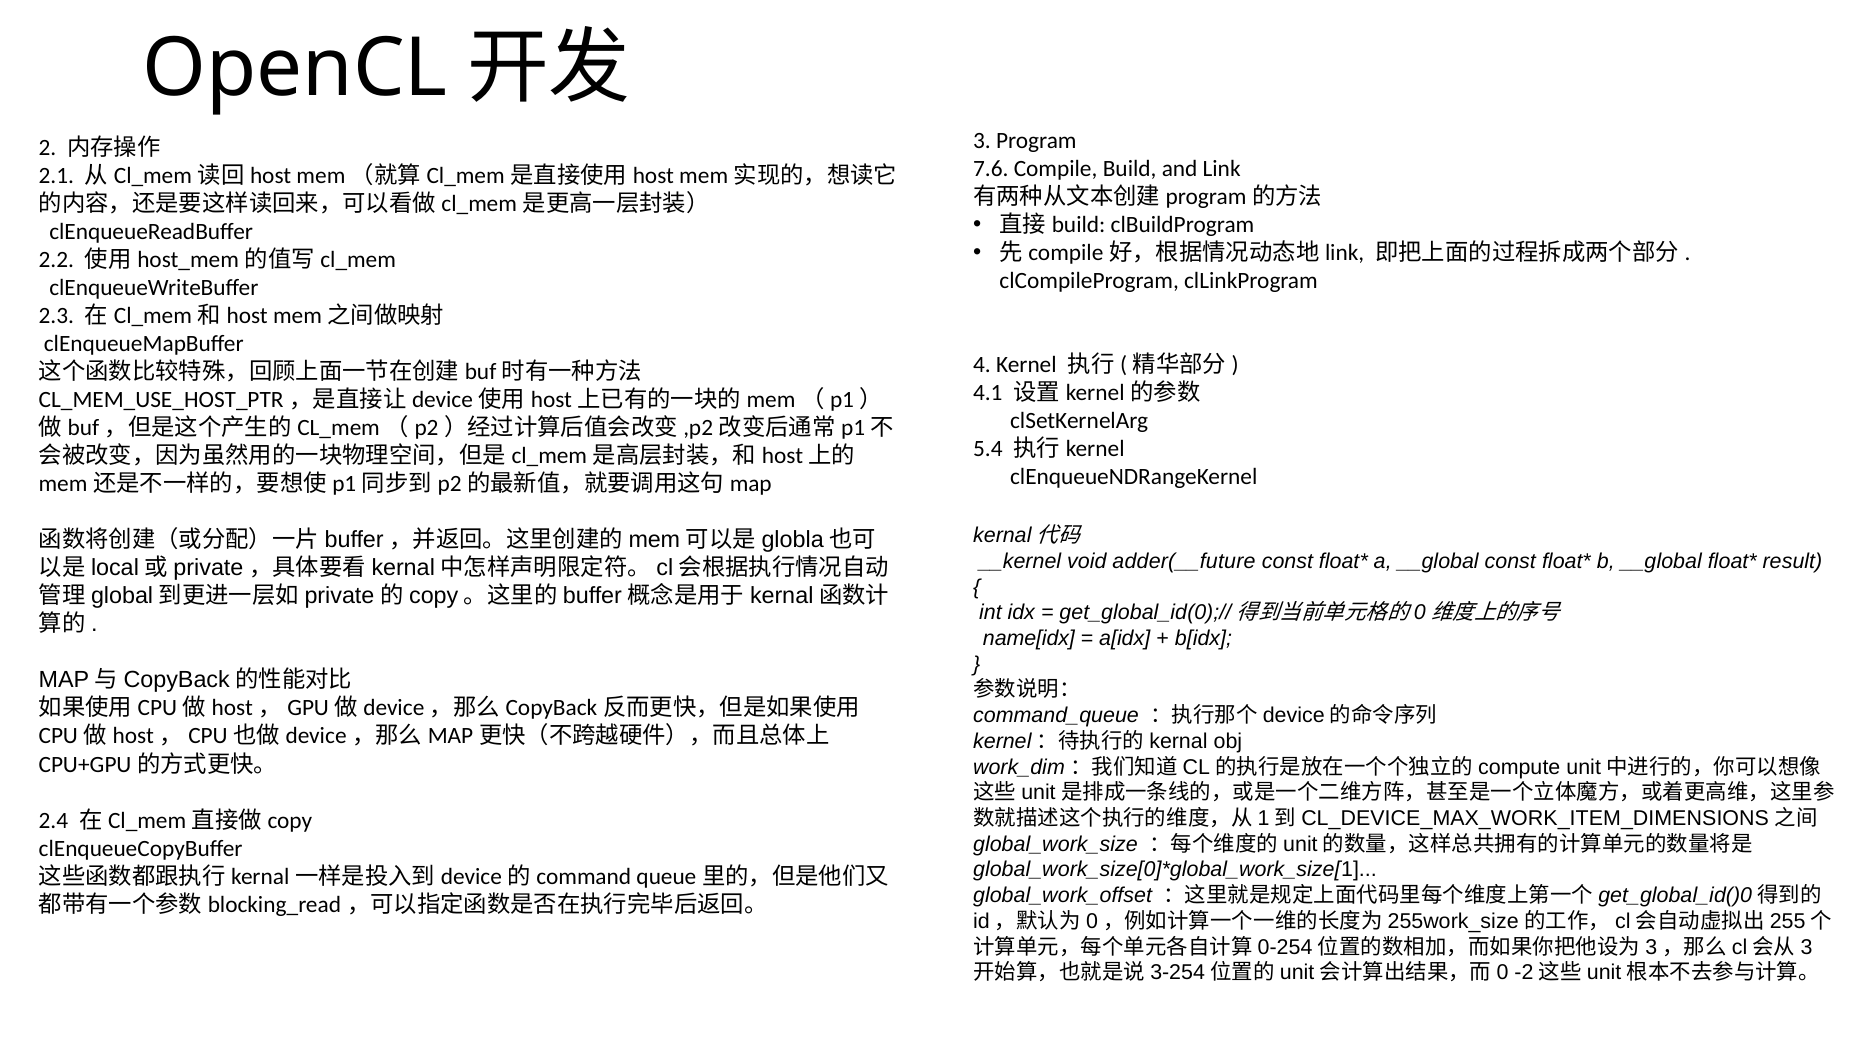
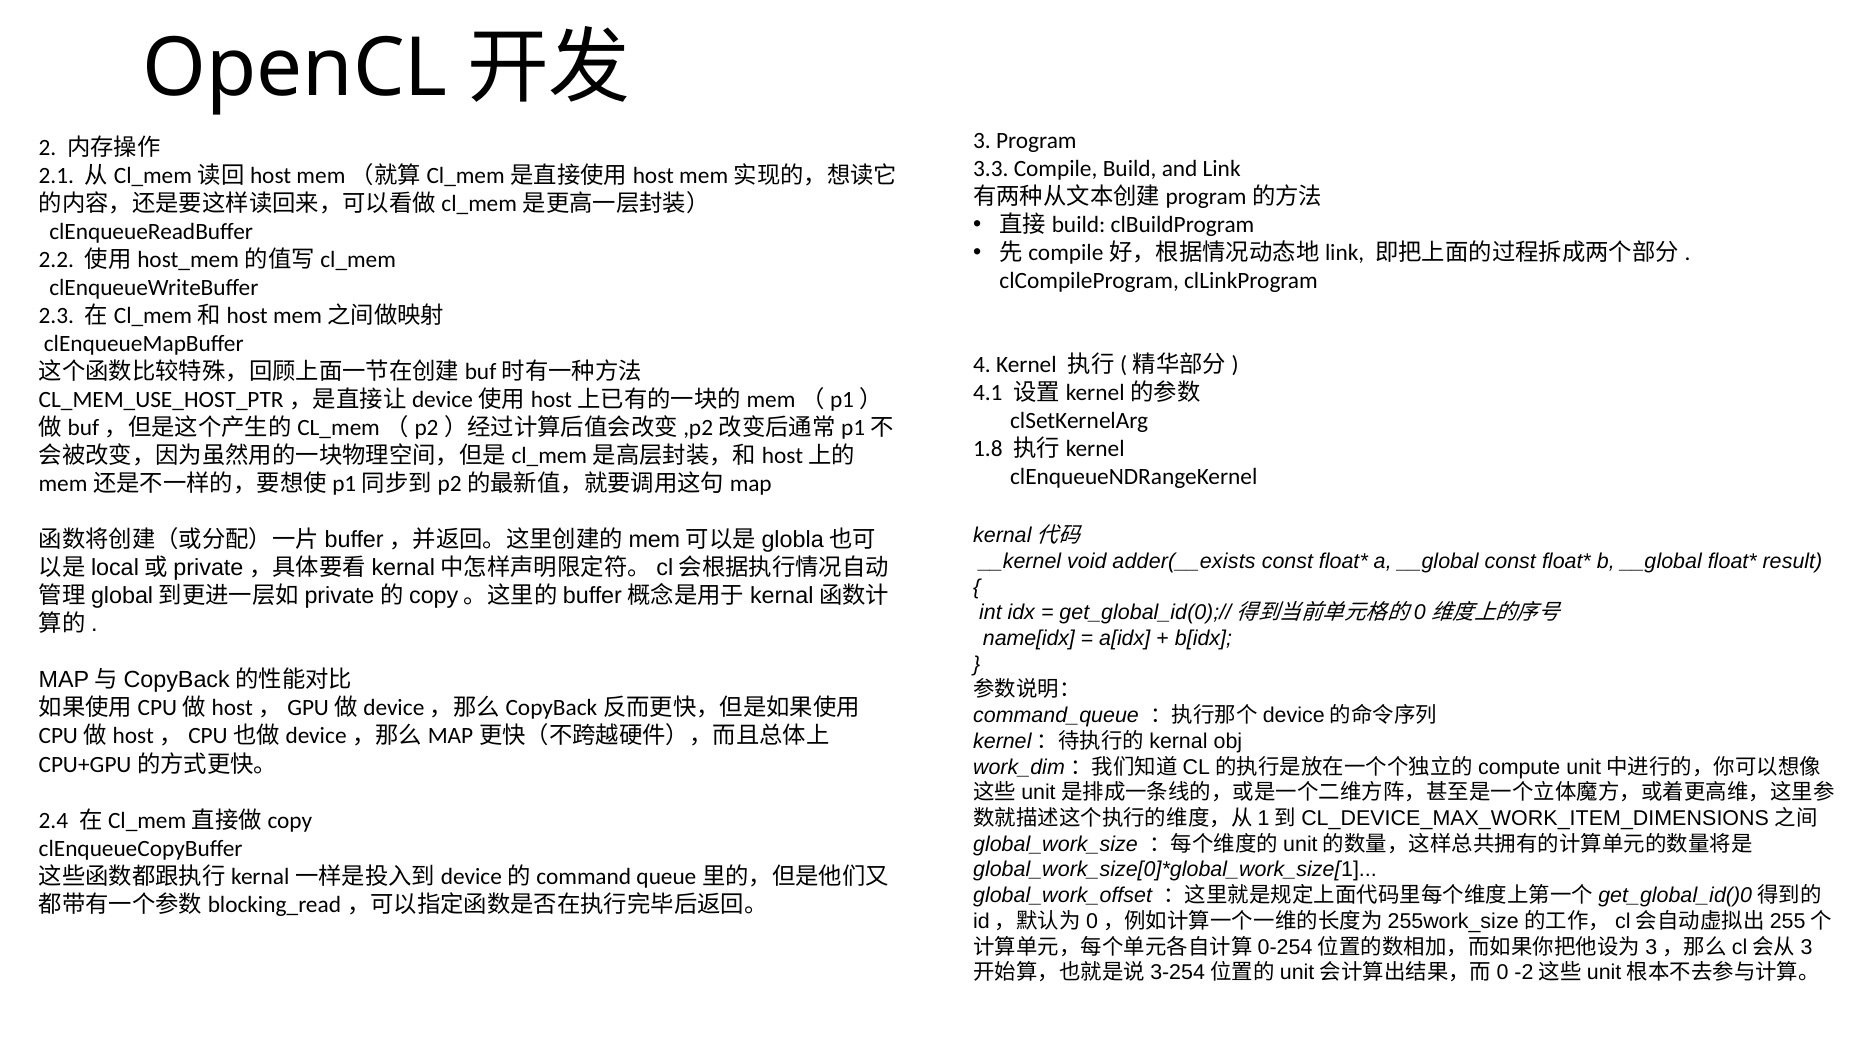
7.6: 7.6 -> 3.3
5.4: 5.4 -> 1.8
adder(__future: adder(__future -> adder(__exists
